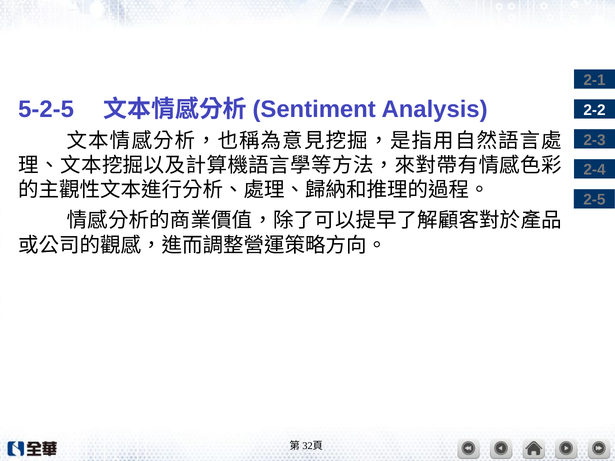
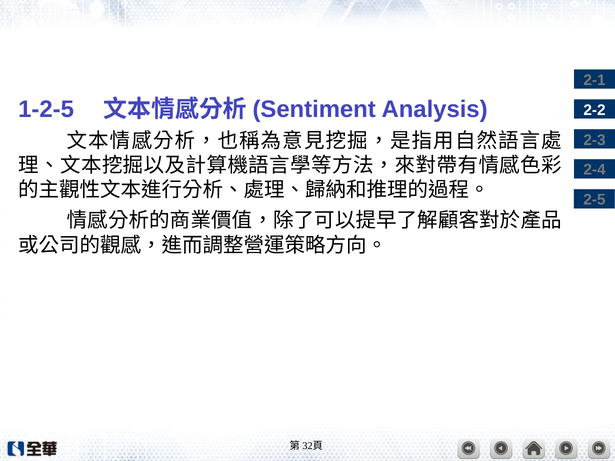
5-2-5: 5-2-5 -> 1-2-5
